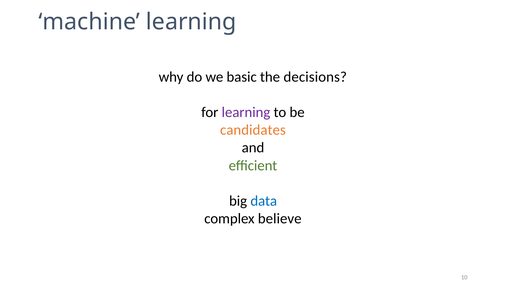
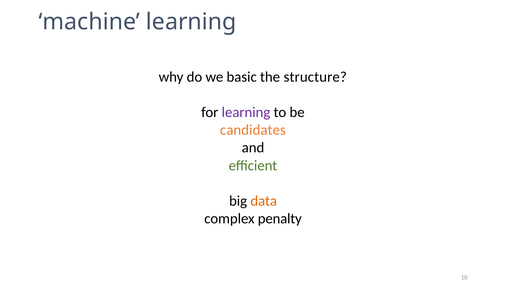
decisions: decisions -> structure
data colour: blue -> orange
believe: believe -> penalty
